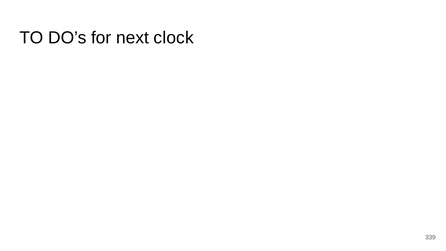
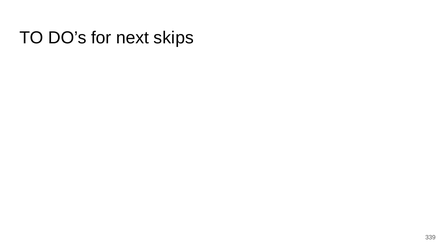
clock: clock -> skips
